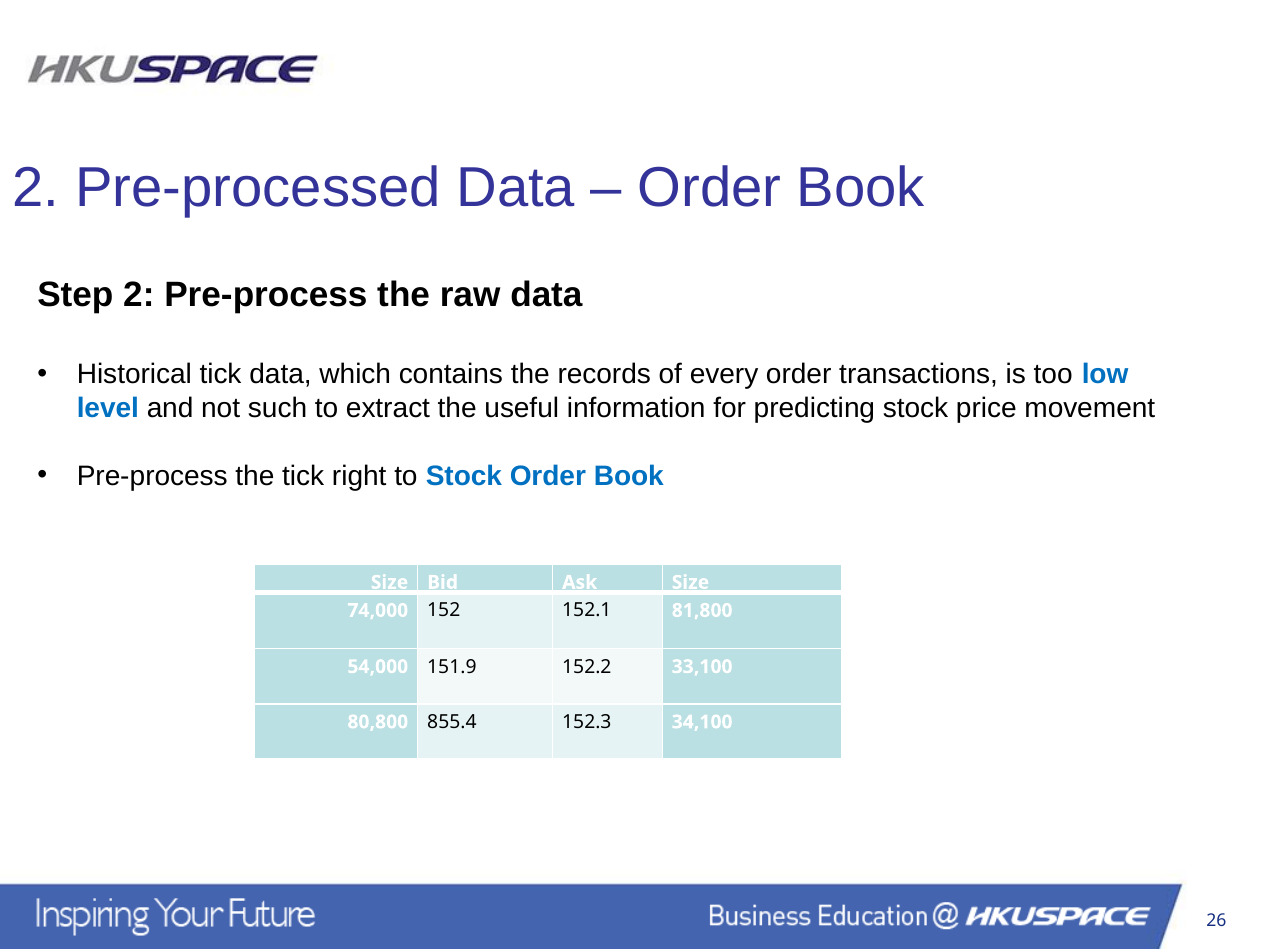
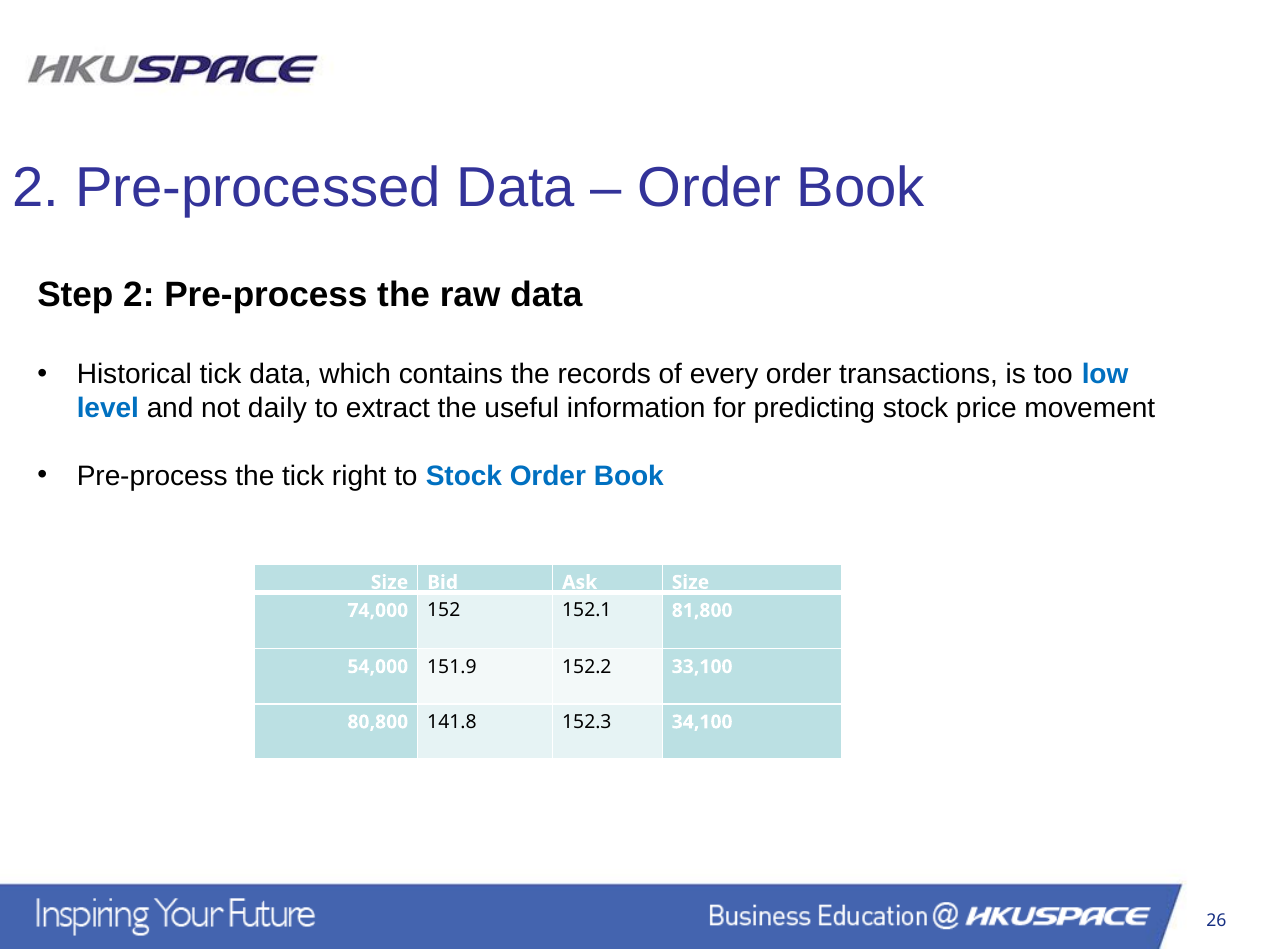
such: such -> daily
855.4: 855.4 -> 141.8
